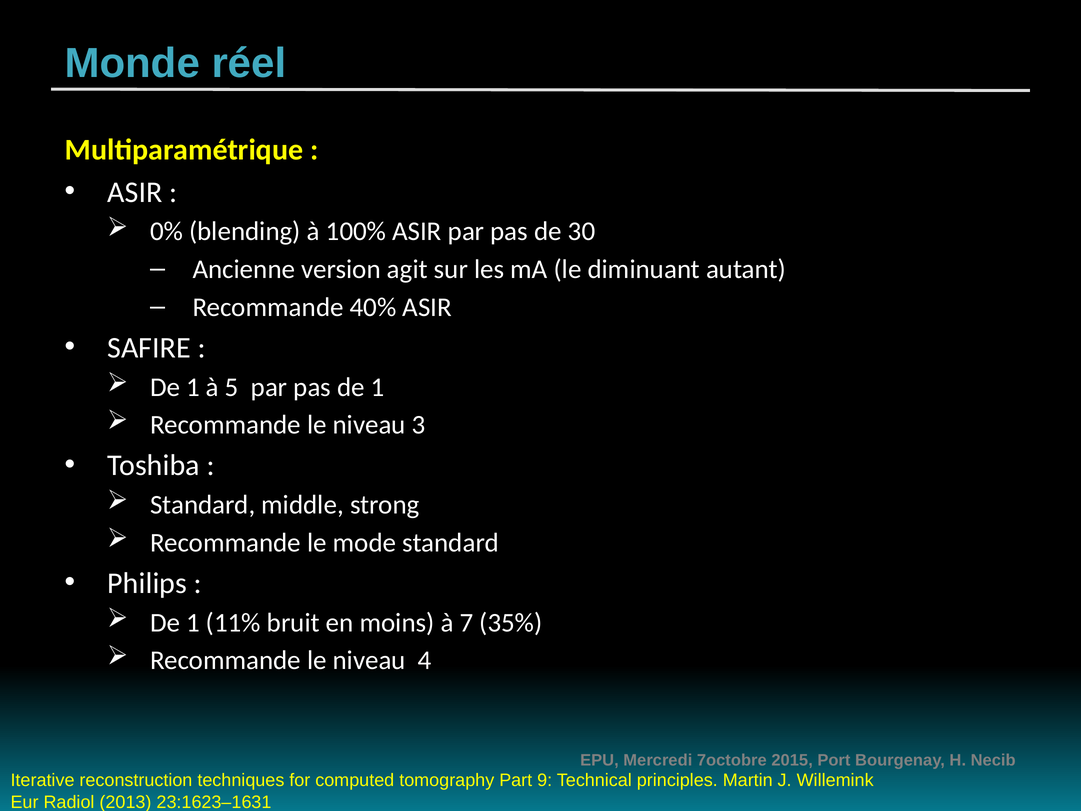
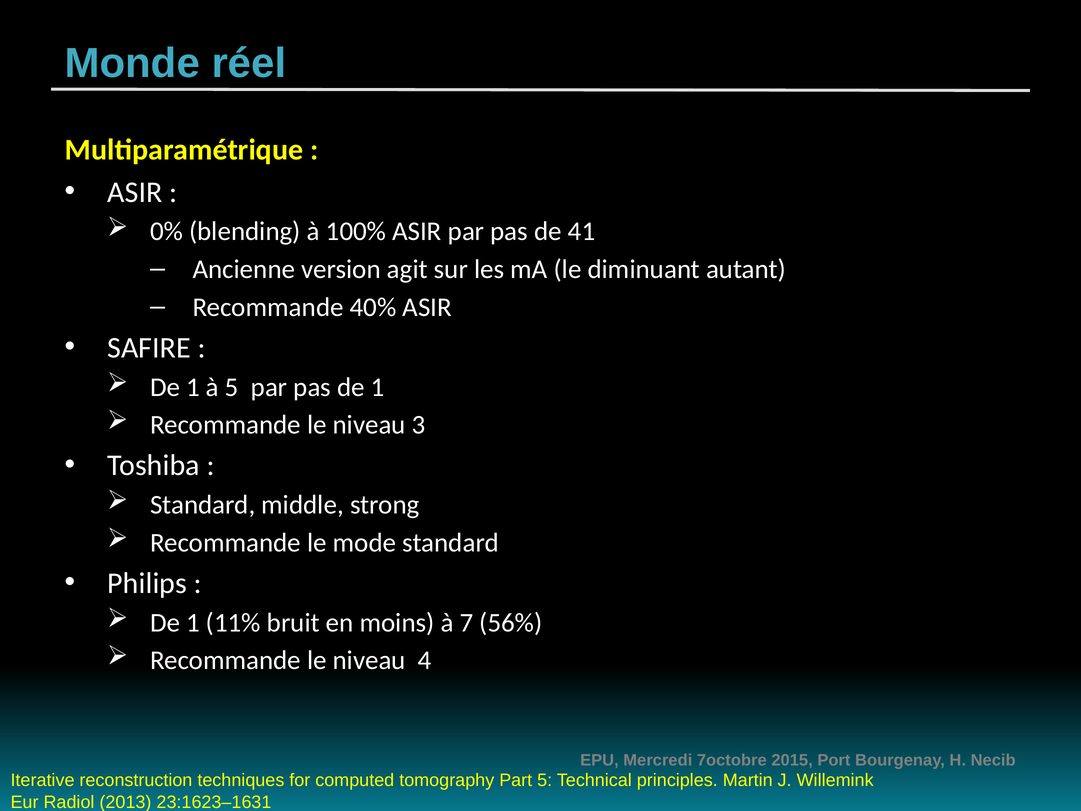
30: 30 -> 41
35%: 35% -> 56%
Part 9: 9 -> 5
